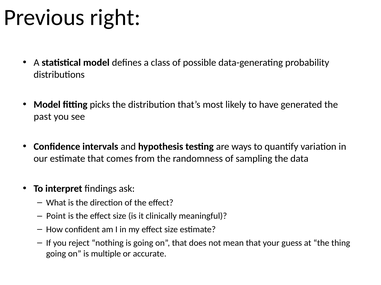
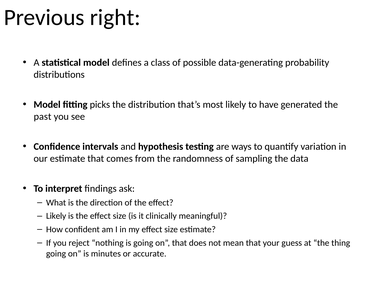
Point at (56, 217): Point -> Likely
multiple: multiple -> minutes
